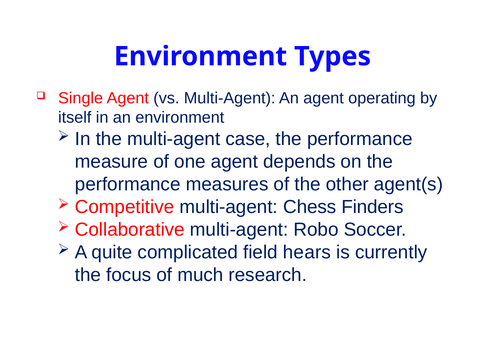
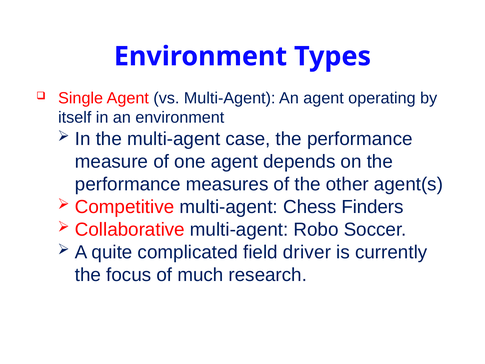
hears: hears -> driver
